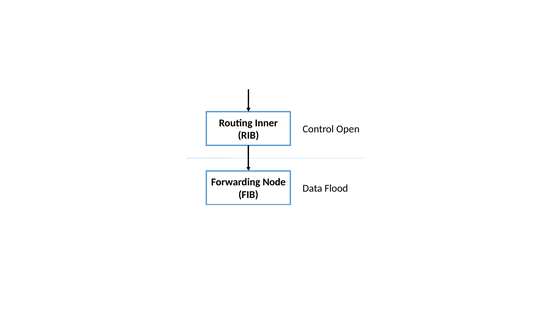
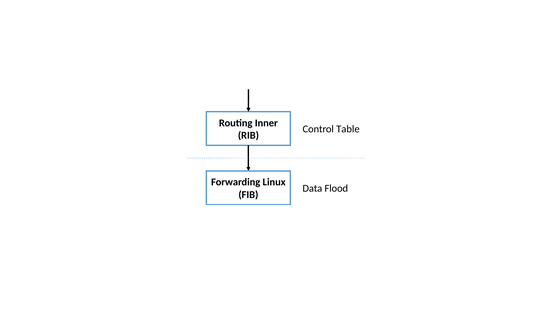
Open: Open -> Table
Node: Node -> Linux
